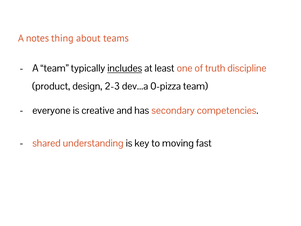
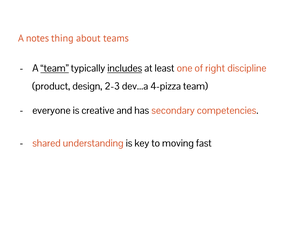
team at (55, 68) underline: none -> present
truth: truth -> right
0-pizza: 0-pizza -> 4-pizza
